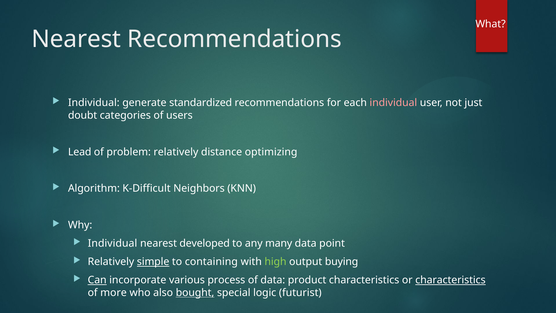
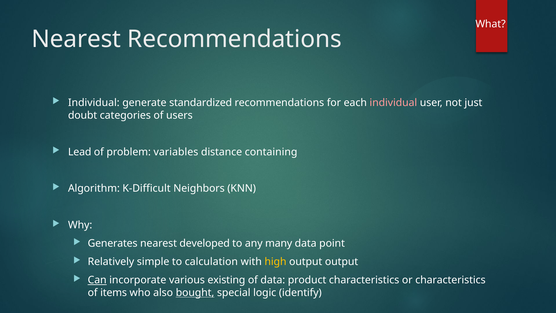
problem relatively: relatively -> variables
optimizing: optimizing -> containing
Individual at (113, 243): Individual -> Generates
simple underline: present -> none
containing: containing -> calculation
high colour: light green -> yellow
output buying: buying -> output
process: process -> existing
characteristics at (450, 280) underline: present -> none
more: more -> items
futurist: futurist -> identify
